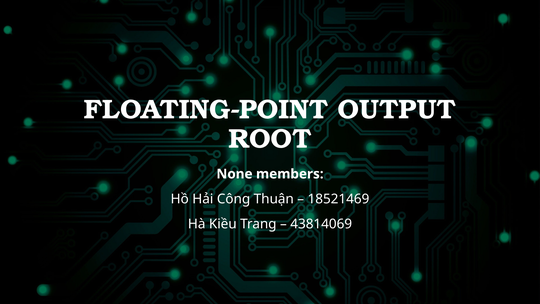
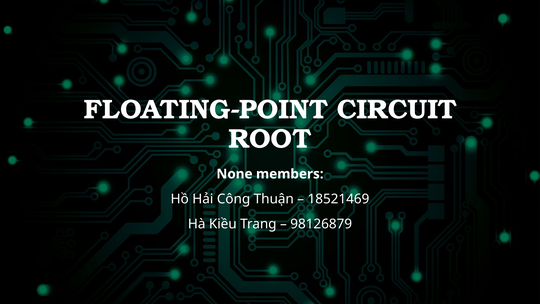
OUTPUT: OUTPUT -> CIRCUIT
43814069: 43814069 -> 98126879
